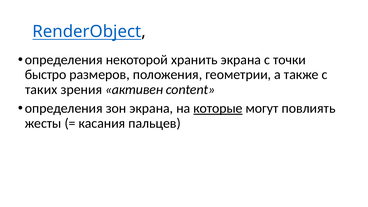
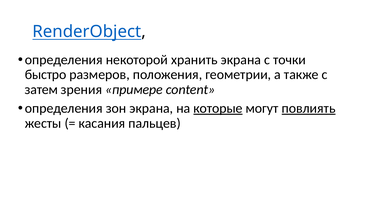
таких: таких -> затем
активен: активен -> примере
повлиять underline: none -> present
